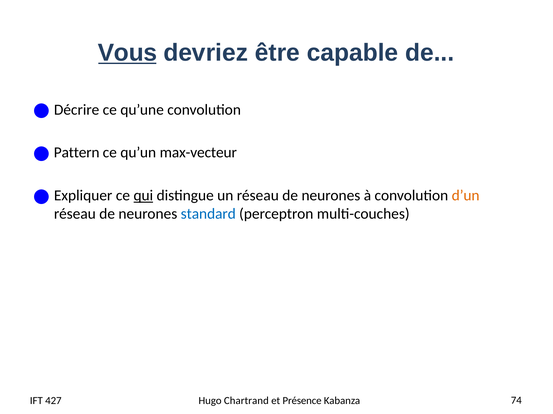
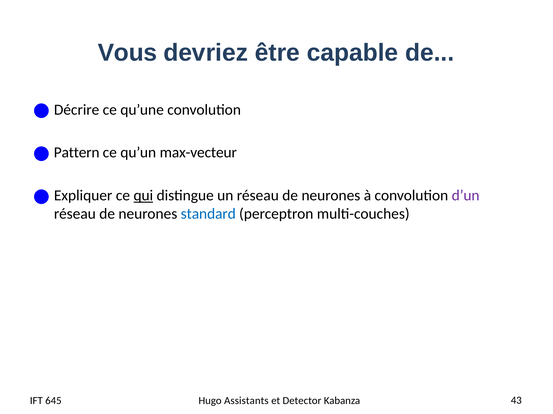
Vous underline: present -> none
d’un colour: orange -> purple
427: 427 -> 645
Chartrand: Chartrand -> Assistants
Présence: Présence -> Detector
74: 74 -> 43
